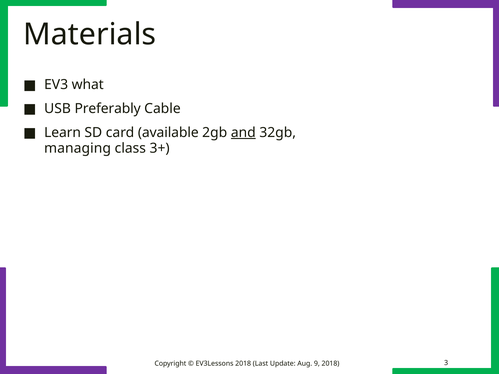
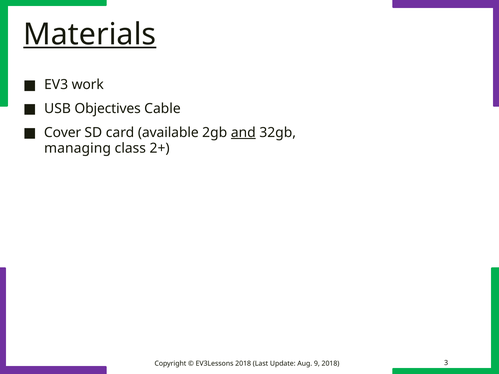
Materials underline: none -> present
what: what -> work
Preferably: Preferably -> Objectives
Learn: Learn -> Cover
3+: 3+ -> 2+
